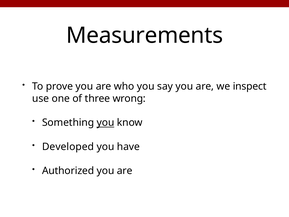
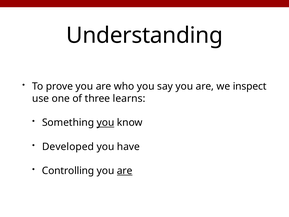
Measurements: Measurements -> Understanding
wrong: wrong -> learns
Authorized: Authorized -> Controlling
are at (125, 171) underline: none -> present
